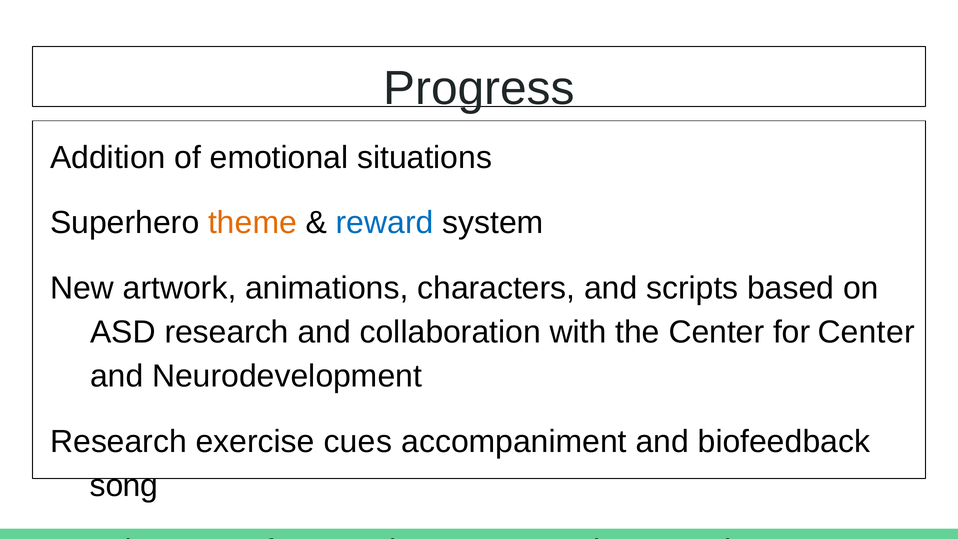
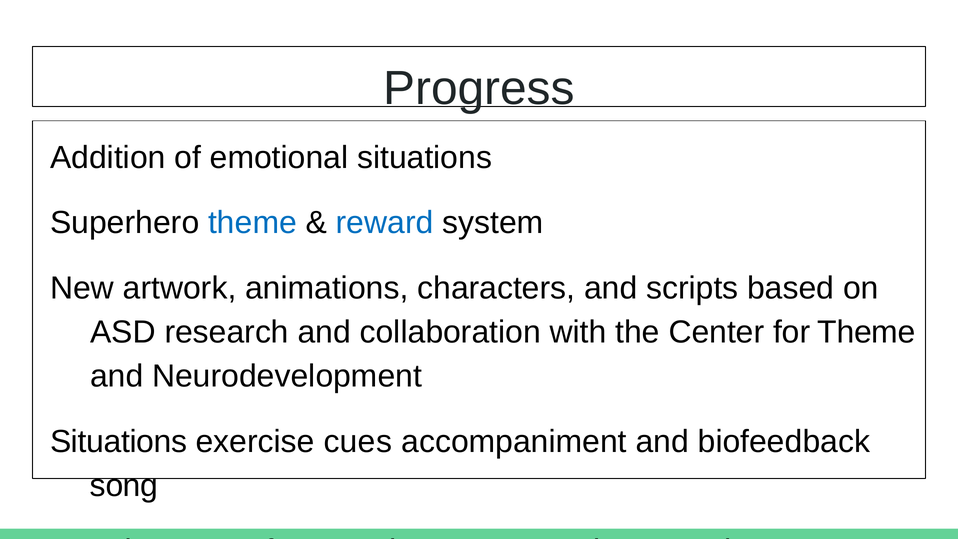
theme at (253, 223) colour: orange -> blue
for Center: Center -> Theme
Research at (119, 442): Research -> Situations
